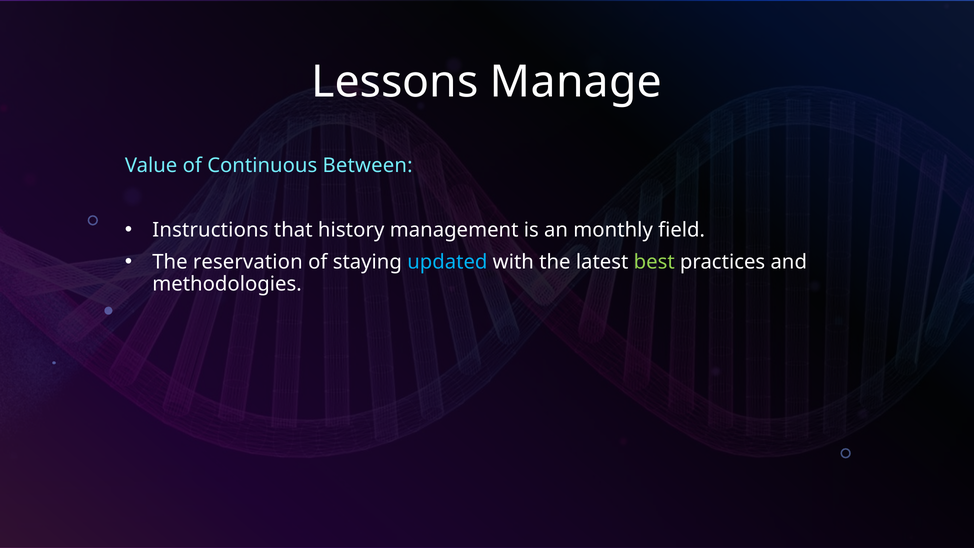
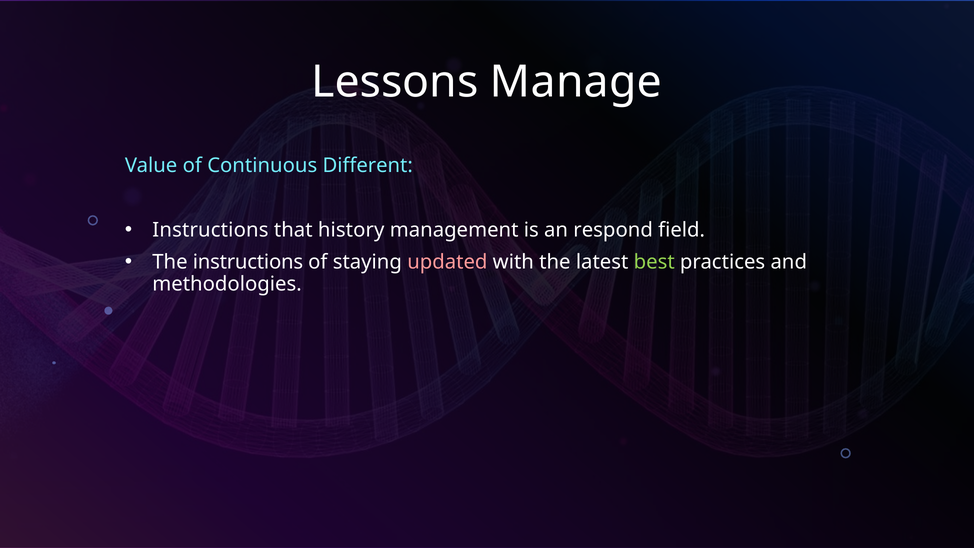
Between: Between -> Different
monthly: monthly -> respond
The reservation: reservation -> instructions
updated colour: light blue -> pink
